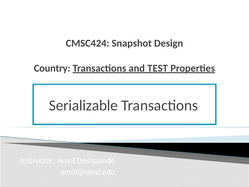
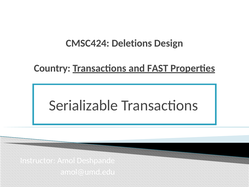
Snapshot: Snapshot -> Deletions
TEST: TEST -> FAST
